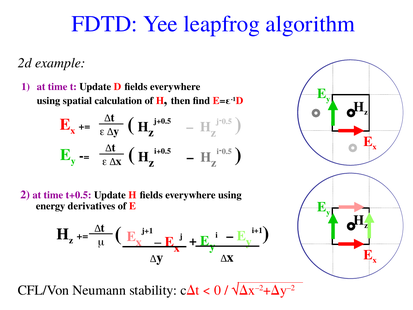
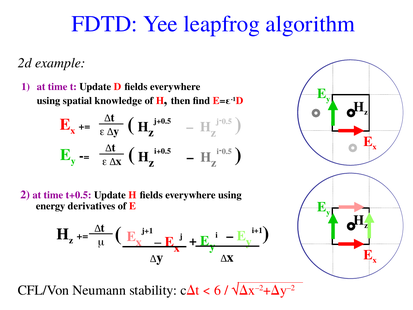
calculation: calculation -> knowledge
0: 0 -> 6
